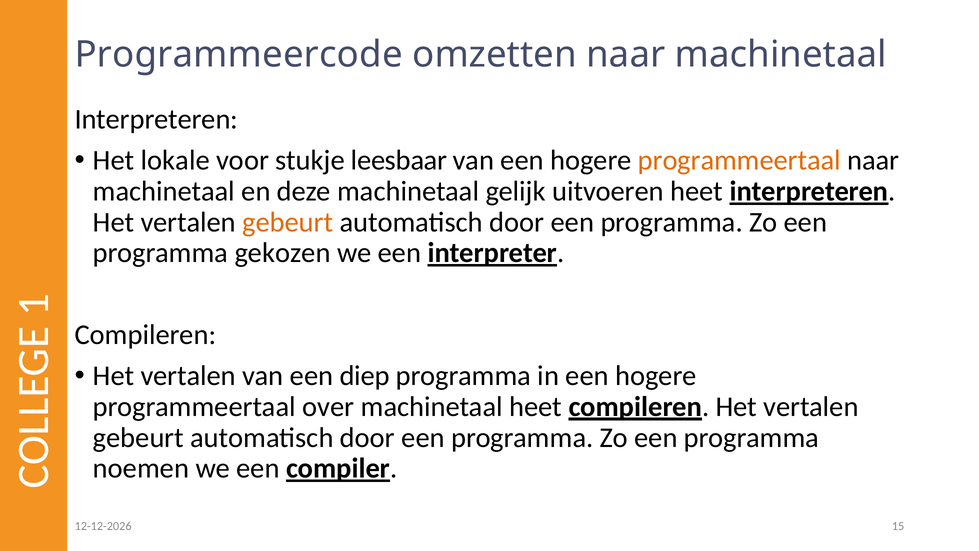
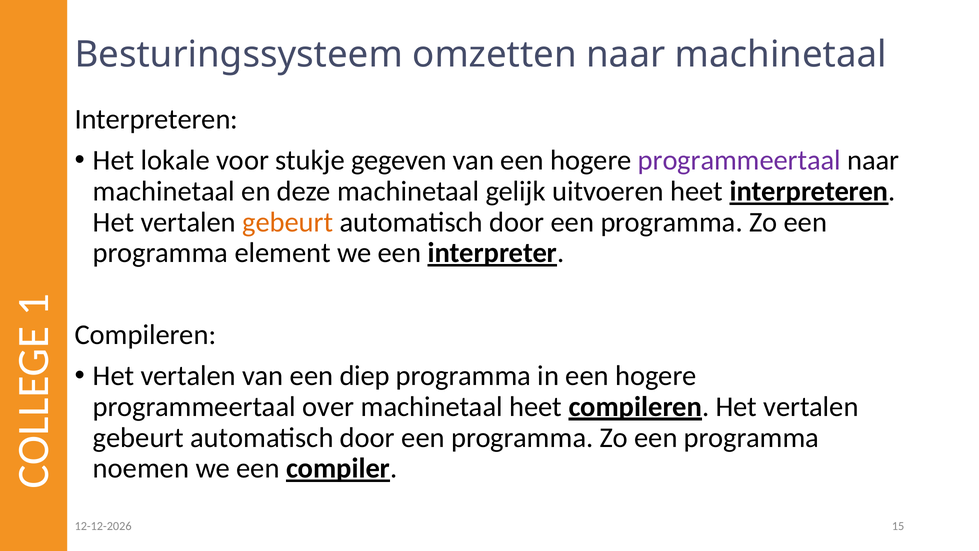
Programmeercode: Programmeercode -> Besturingssysteem
leesbaar: leesbaar -> gegeven
programmeertaal at (739, 160) colour: orange -> purple
gekozen: gekozen -> element
